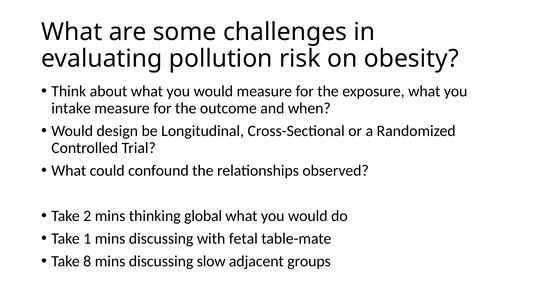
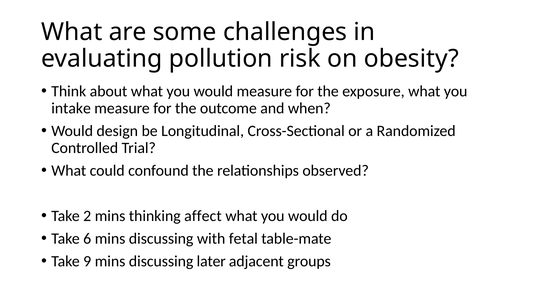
global: global -> affect
1: 1 -> 6
8: 8 -> 9
slow: slow -> later
